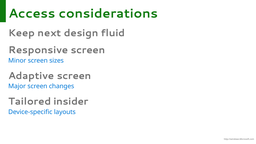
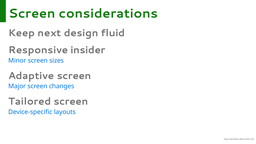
Access at (32, 13): Access -> Screen
Responsive screen: screen -> insider
Tailored insider: insider -> screen
